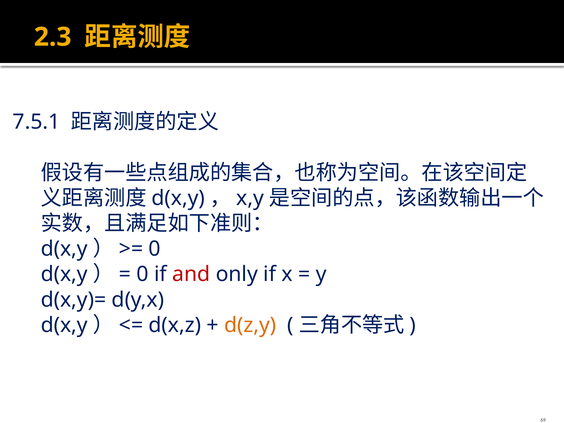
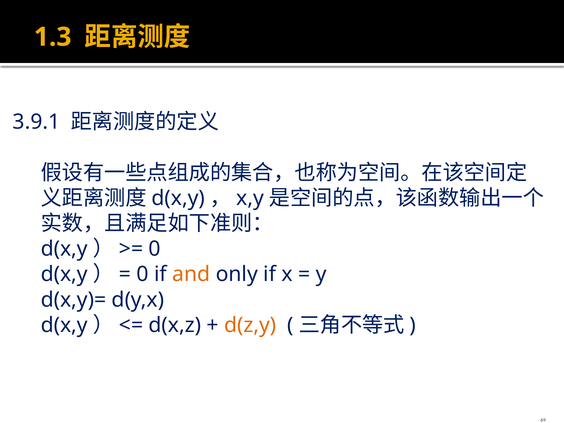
2.3: 2.3 -> 1.3
7.5.1: 7.5.1 -> 3.9.1
and colour: red -> orange
